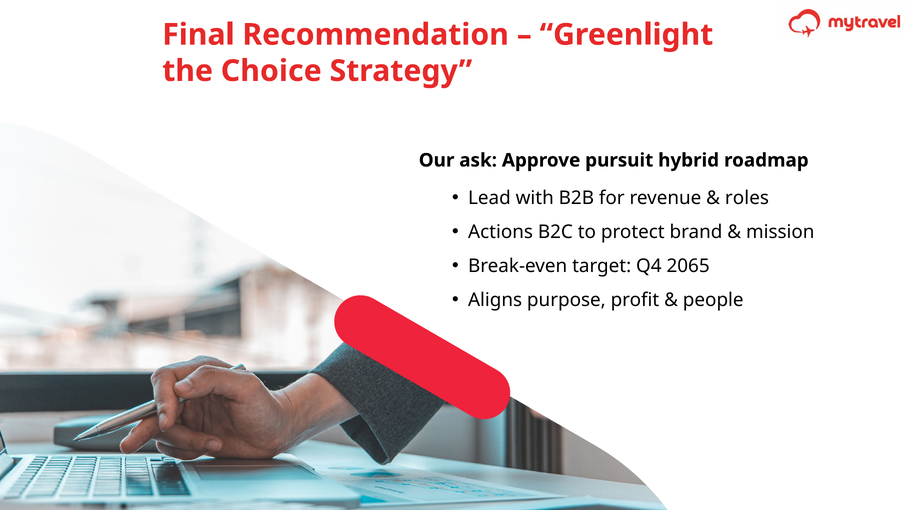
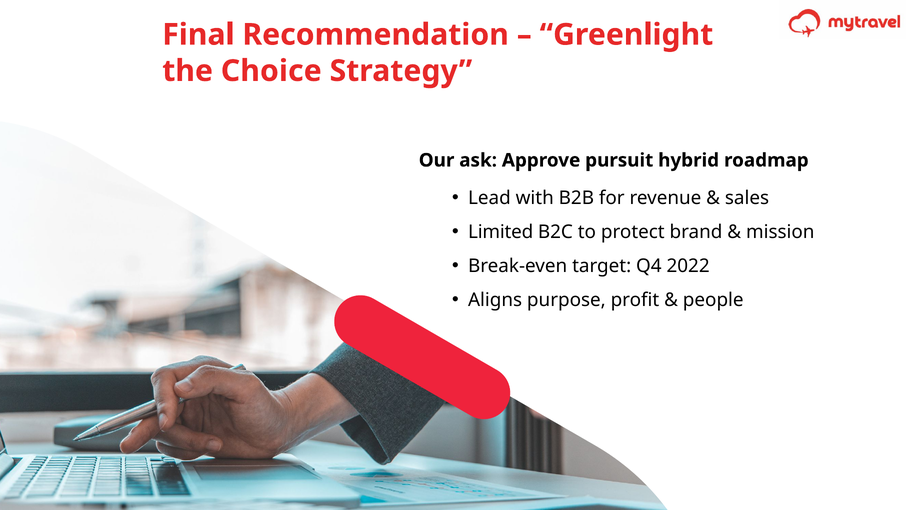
roles: roles -> sales
Actions: Actions -> Limited
2065: 2065 -> 2022
